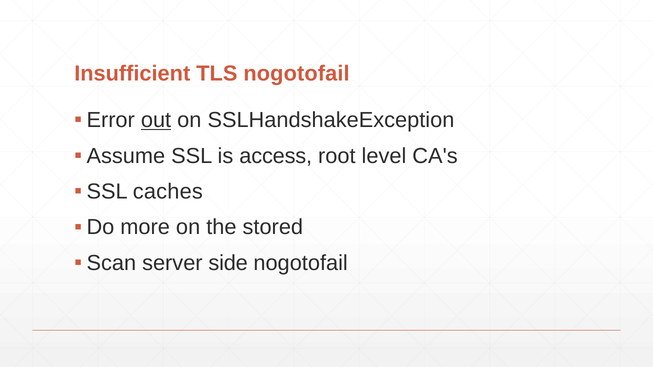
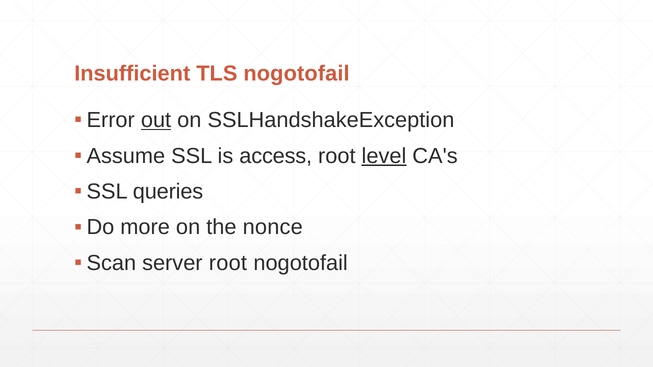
level underline: none -> present
caches: caches -> queries
stored: stored -> nonce
server side: side -> root
